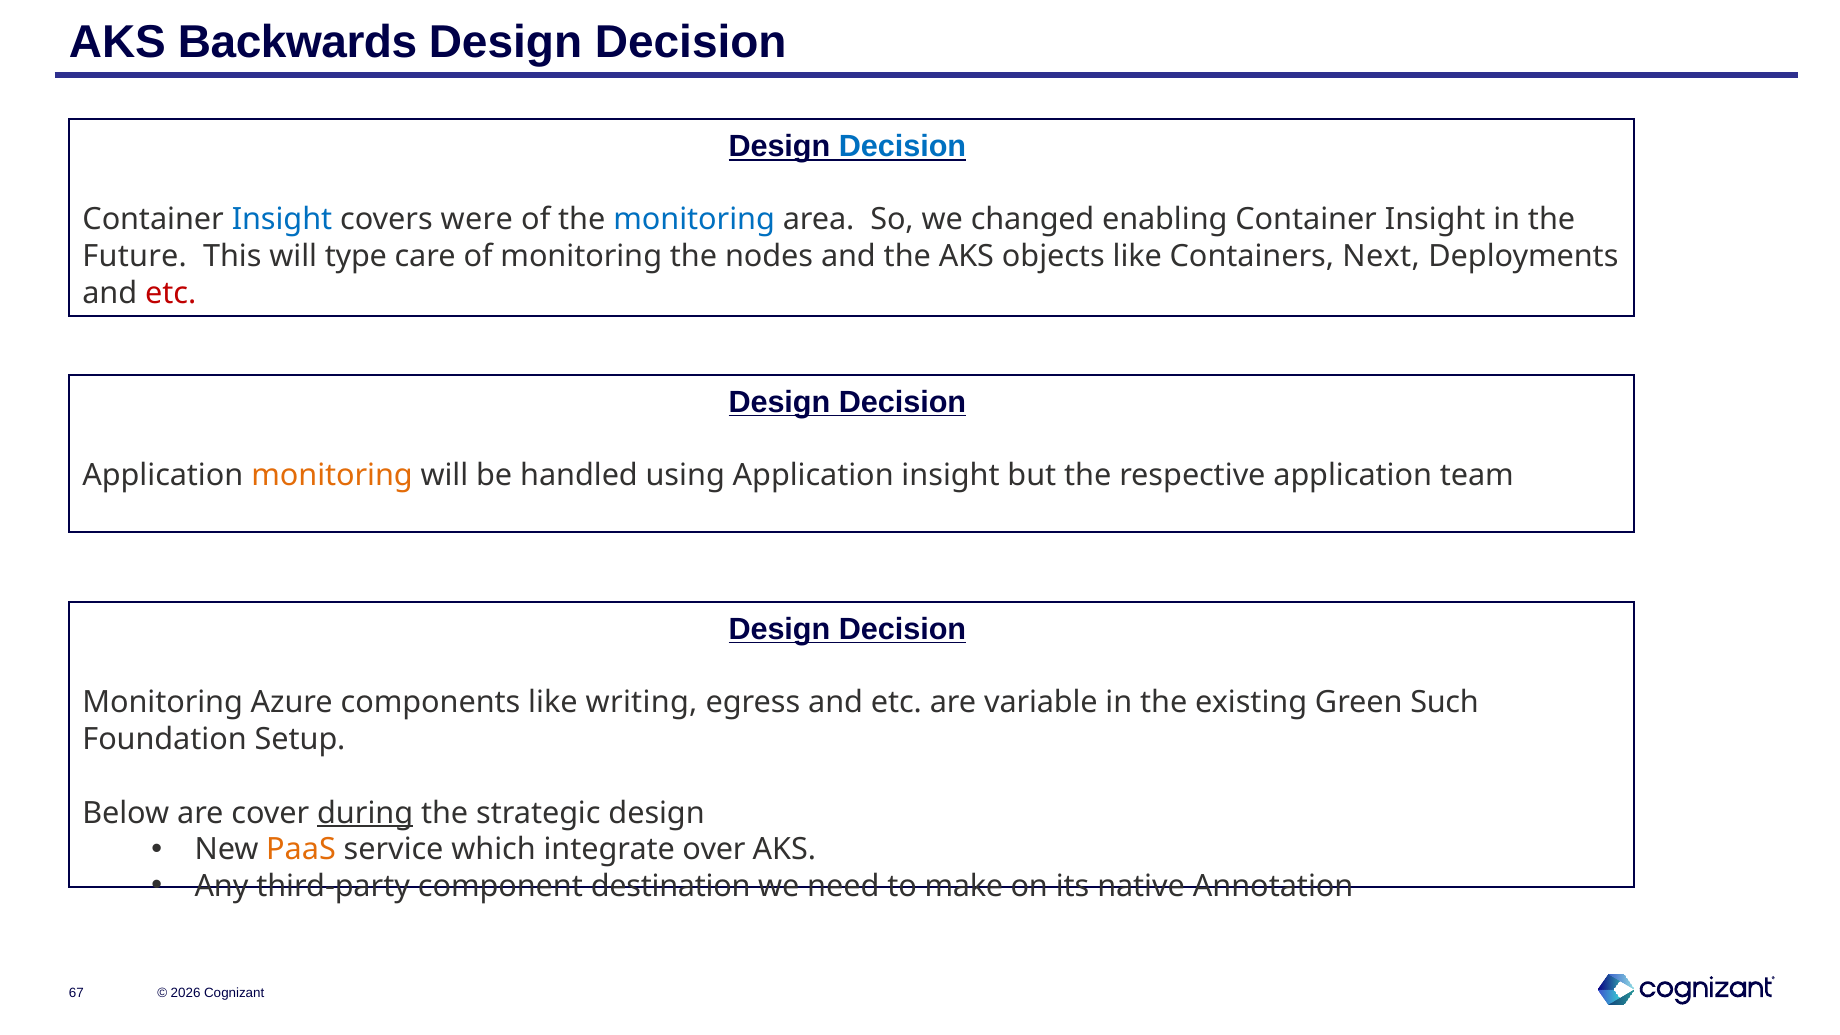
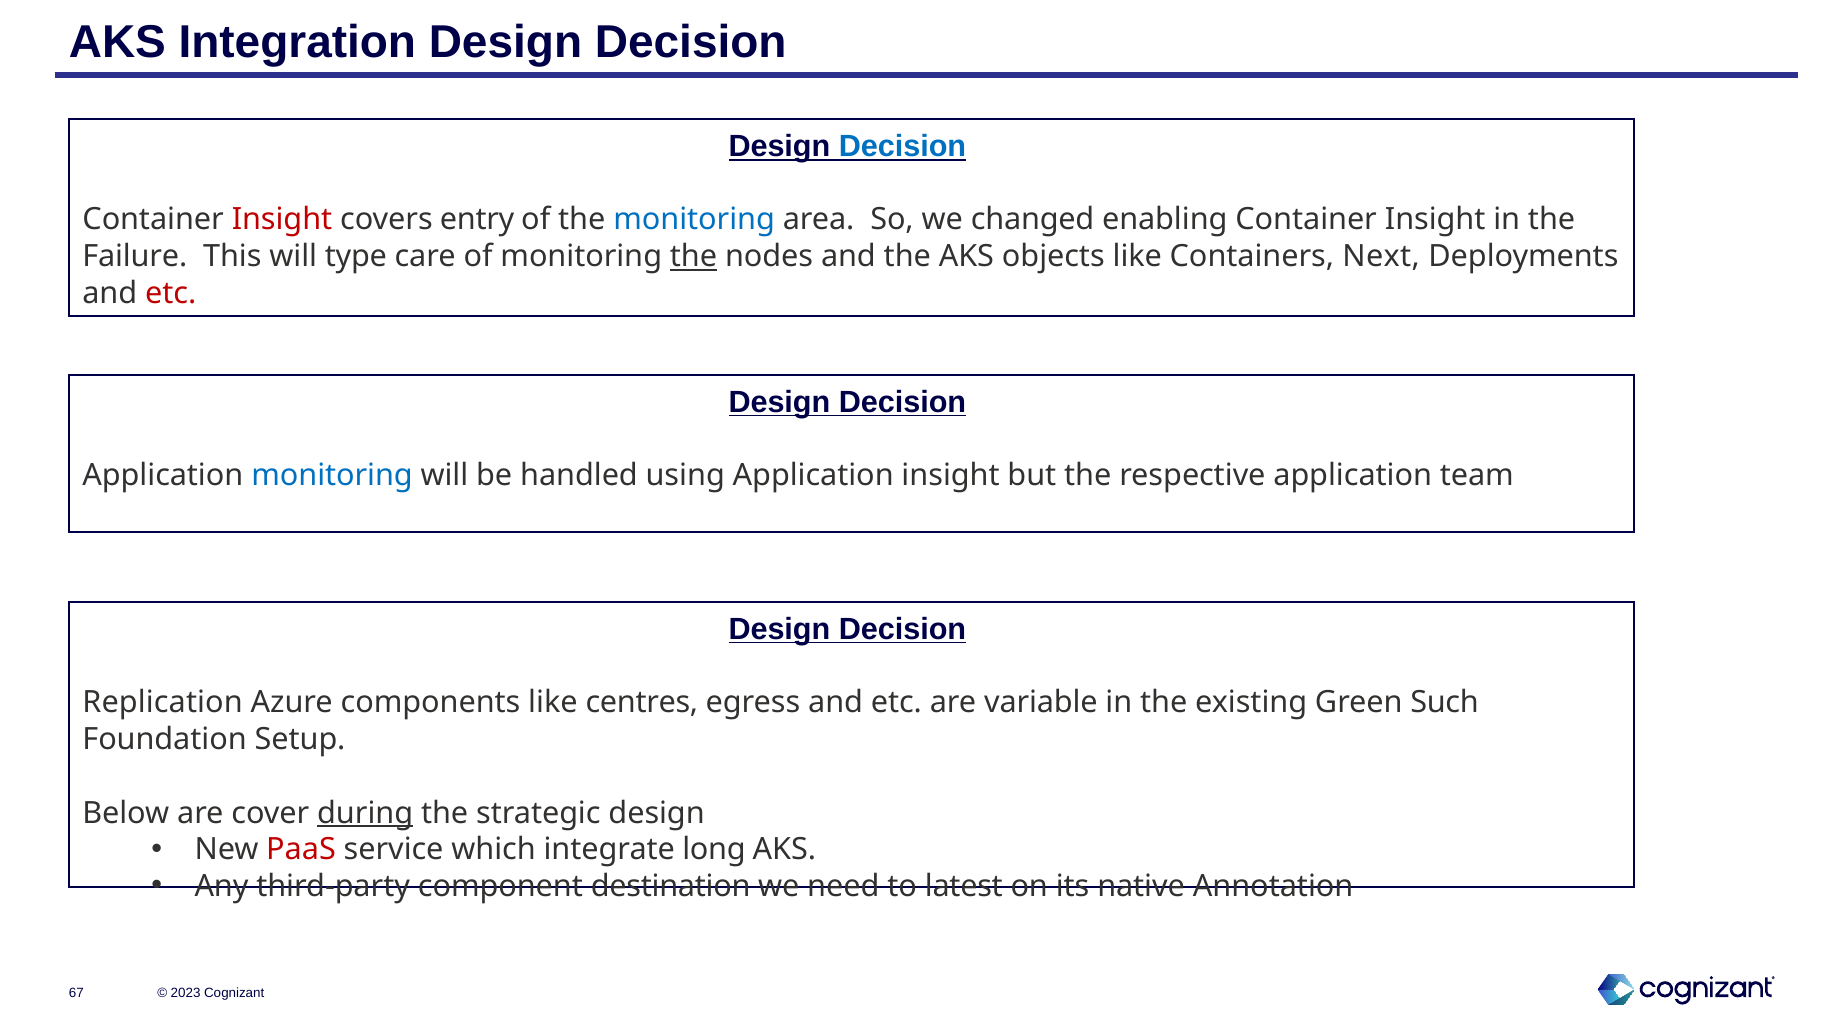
Backwards: Backwards -> Integration
Insight at (282, 220) colour: blue -> red
were: were -> entry
Future: Future -> Failure
the at (693, 256) underline: none -> present
monitoring at (332, 475) colour: orange -> blue
Monitoring at (163, 703): Monitoring -> Replication
writing: writing -> centres
PaaS colour: orange -> red
over: over -> long
make: make -> latest
2026: 2026 -> 2023
